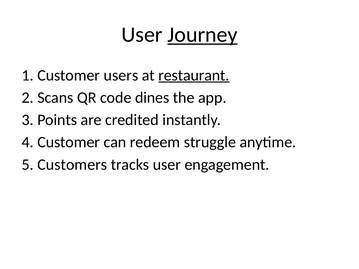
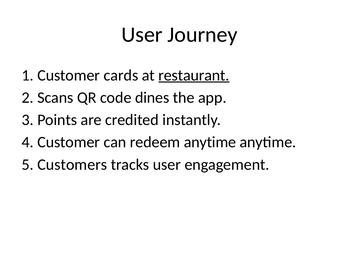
Journey underline: present -> none
users: users -> cards
redeem struggle: struggle -> anytime
